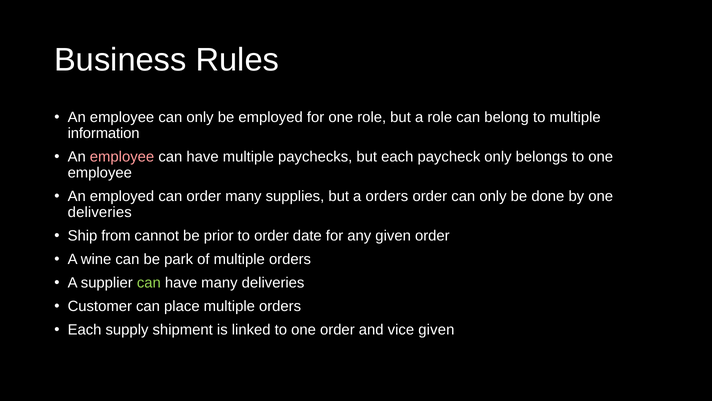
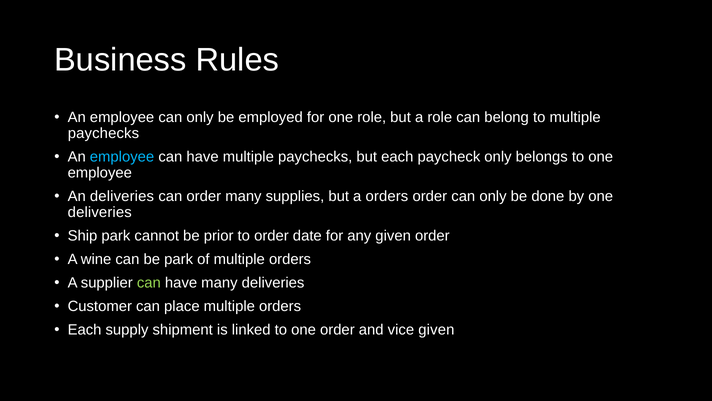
information at (104, 133): information -> paychecks
employee at (122, 157) colour: pink -> light blue
An employed: employed -> deliveries
Ship from: from -> park
